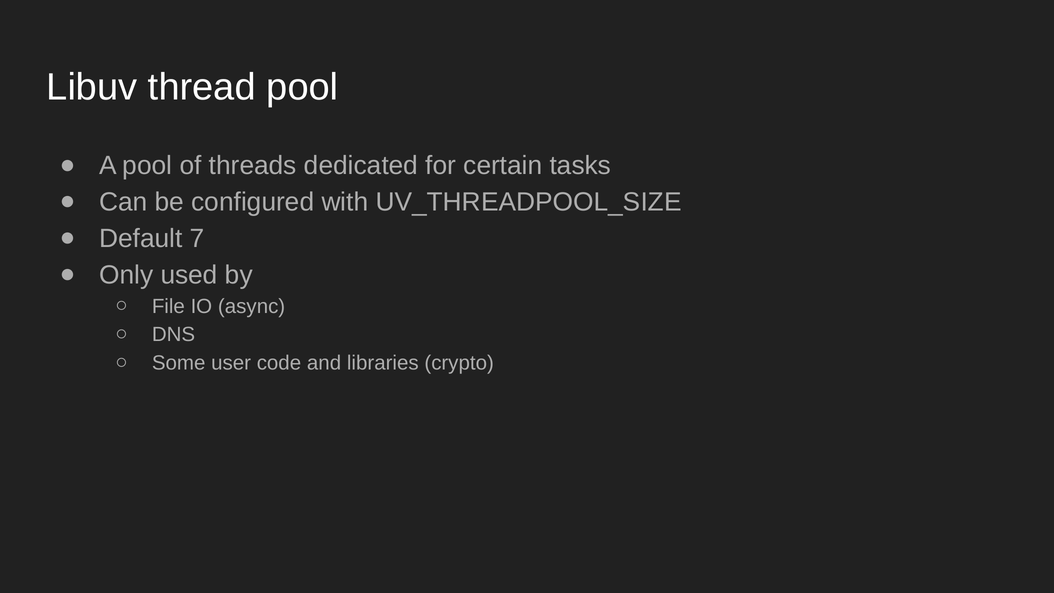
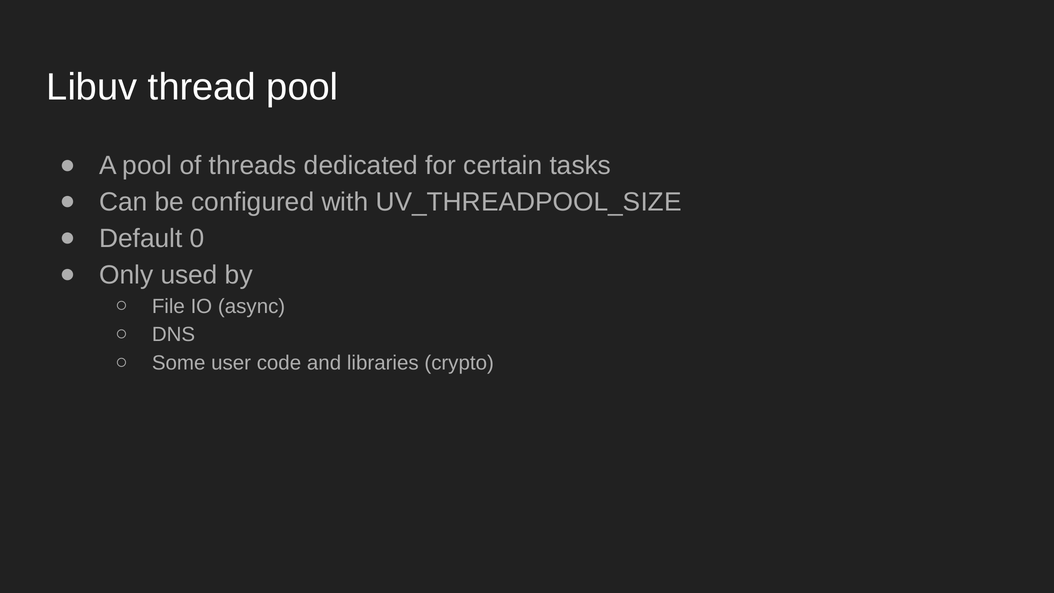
7: 7 -> 0
